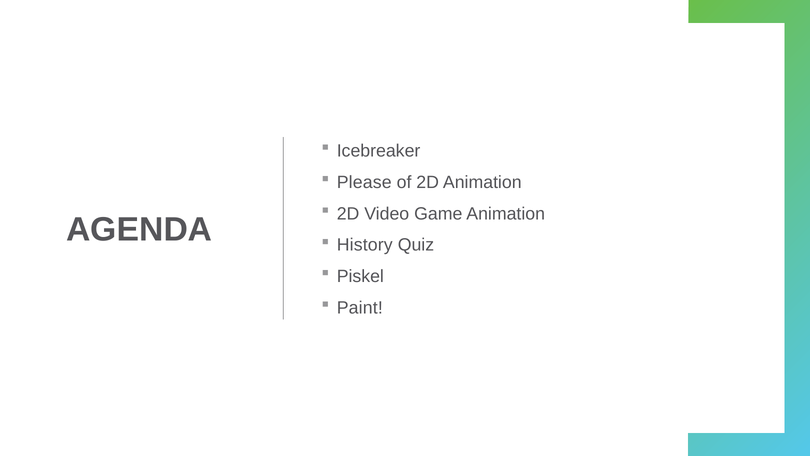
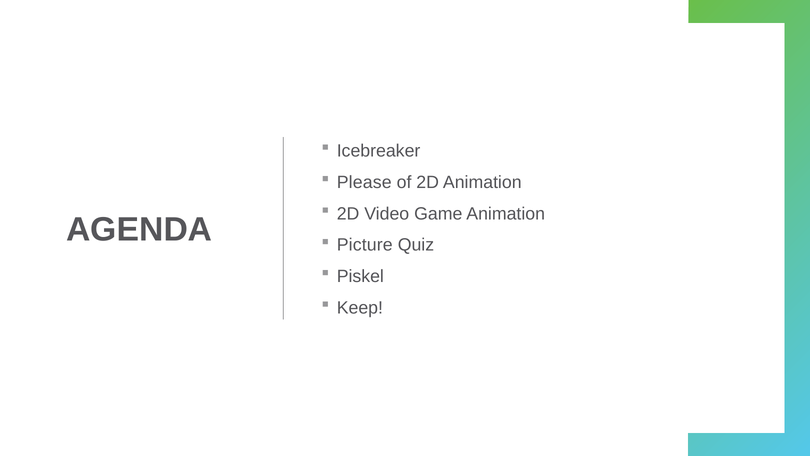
History: History -> Picture
Paint: Paint -> Keep
